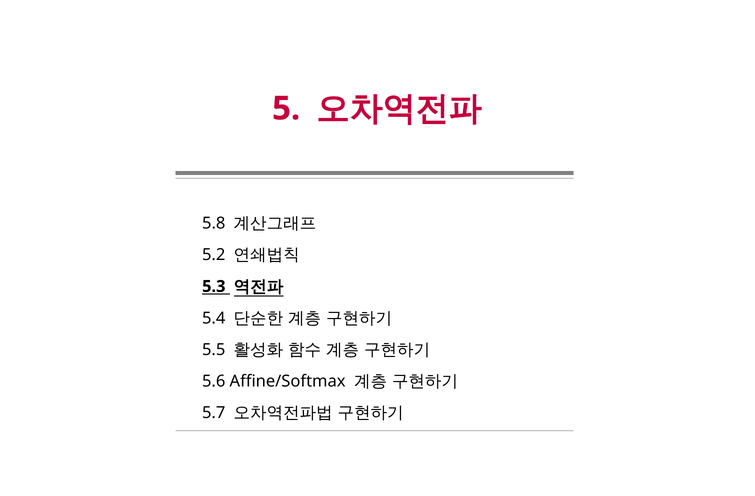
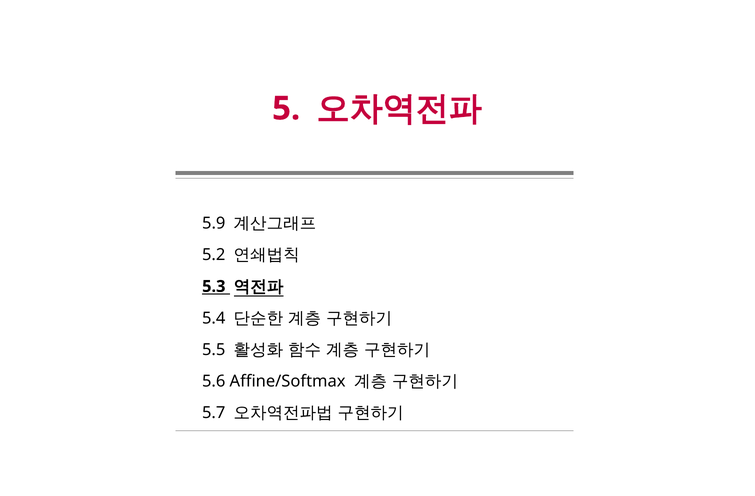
5.8: 5.8 -> 5.9
